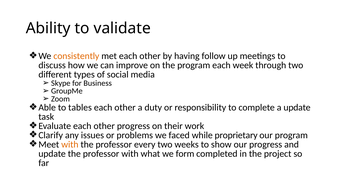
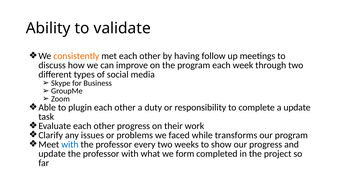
tables: tables -> plugin
proprietary: proprietary -> transforms
with at (70, 144) colour: orange -> blue
